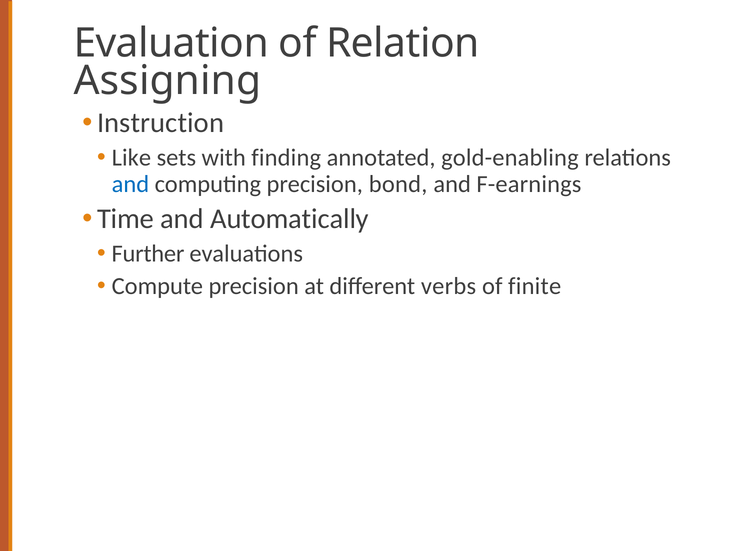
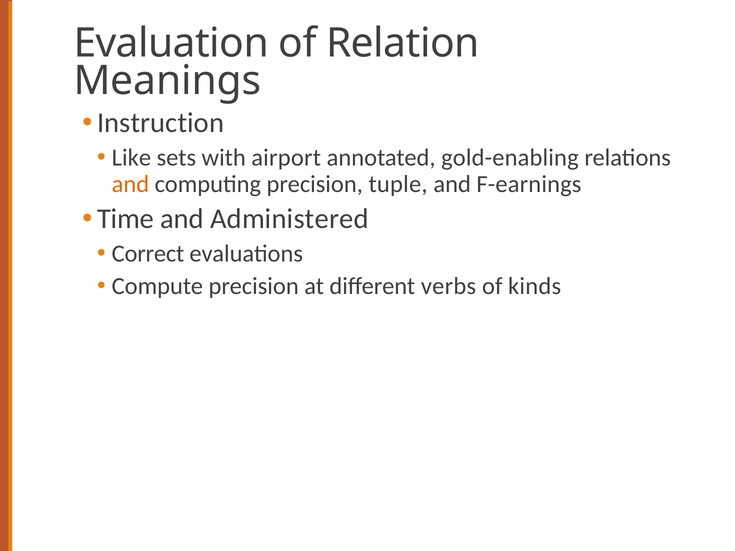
Assigning: Assigning -> Meanings
finding: finding -> airport
and at (130, 184) colour: blue -> orange
bond: bond -> tuple
Automatically: Automatically -> Administered
Further: Further -> Correct
finite: finite -> kinds
